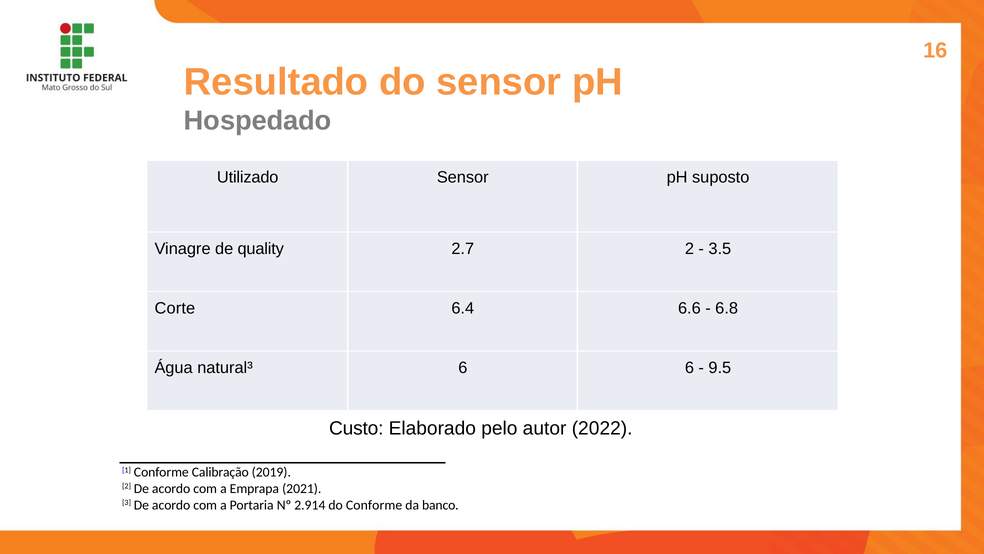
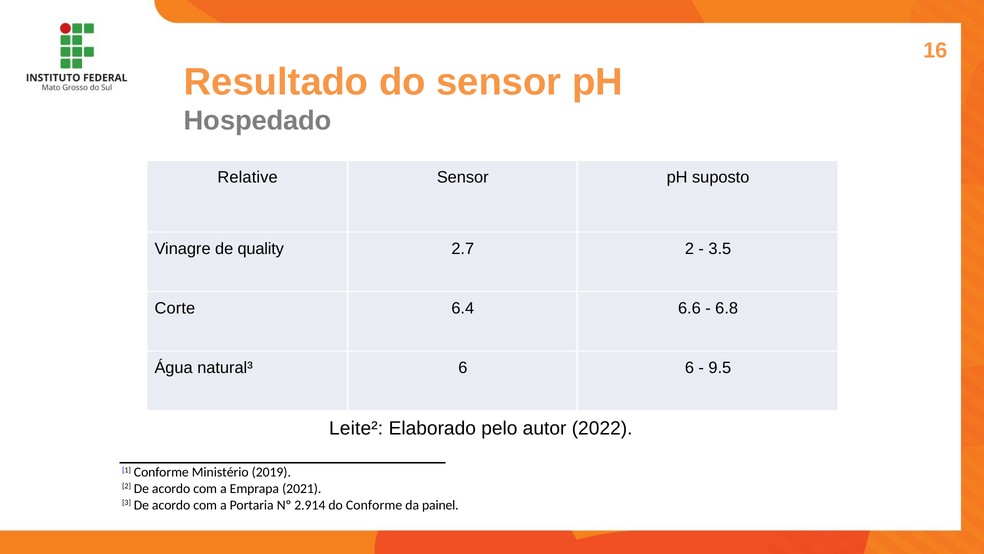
Utilizado: Utilizado -> Relative
Custo: Custo -> Leite²
Calibração: Calibração -> Ministério
banco: banco -> painel
